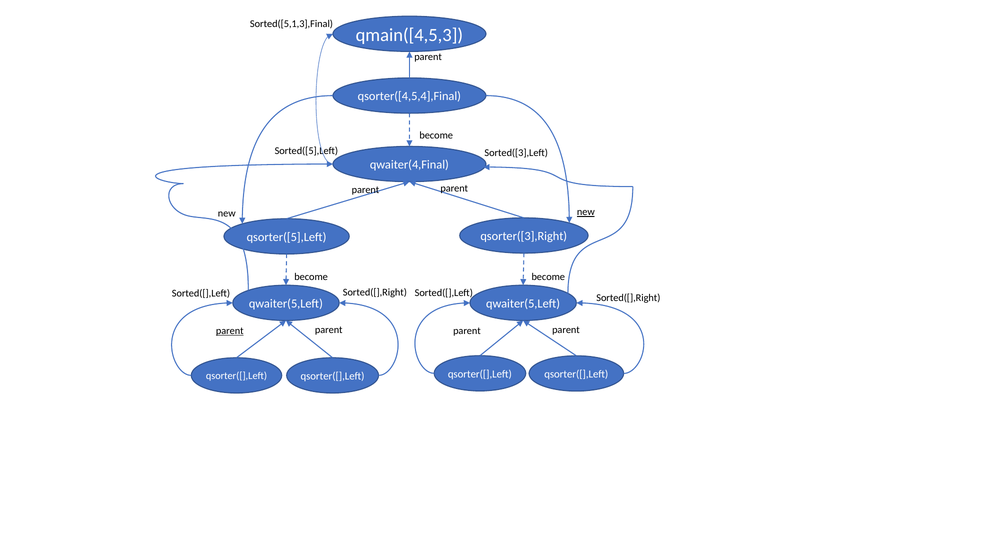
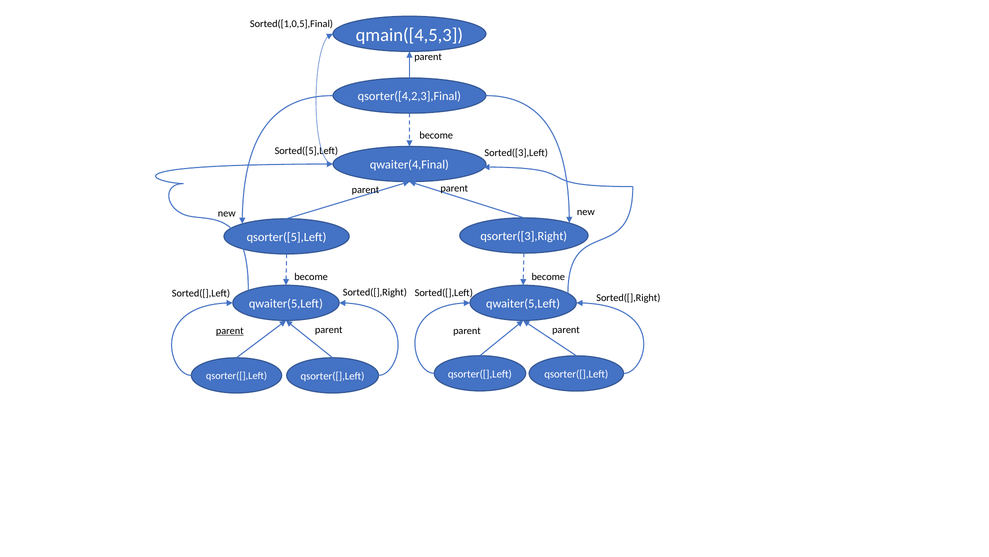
Sorted([5,1,3],Final: Sorted([5,1,3],Final -> Sorted([1,0,5],Final
qsorter([4,5,4],Final: qsorter([4,5,4],Final -> qsorter([4,2,3],Final
new at (586, 212) underline: present -> none
